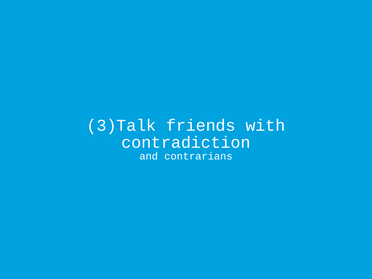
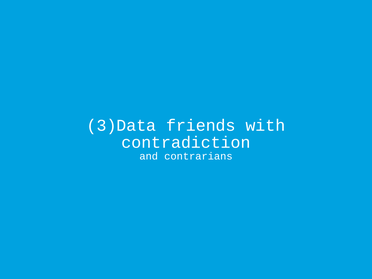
3)Talk: 3)Talk -> 3)Data
